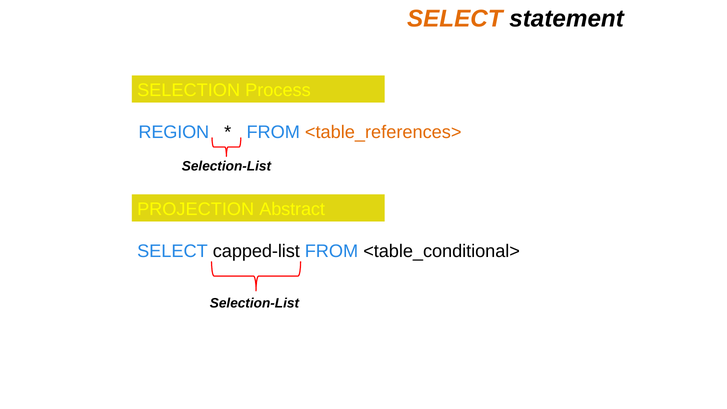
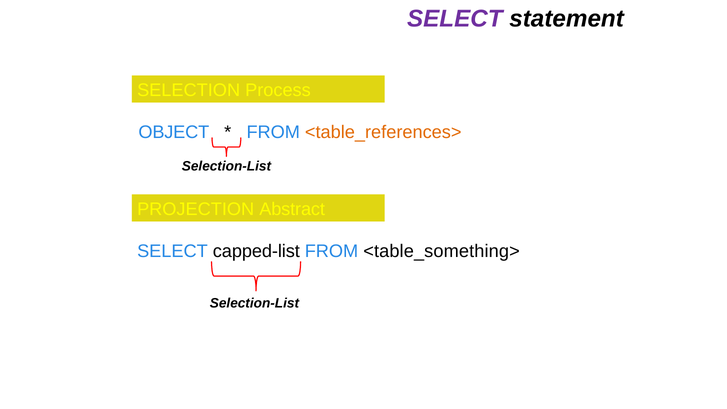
SELECT at (455, 19) colour: orange -> purple
REGION: REGION -> OBJECT
<table_conditional>: <table_conditional> -> <table_something>
